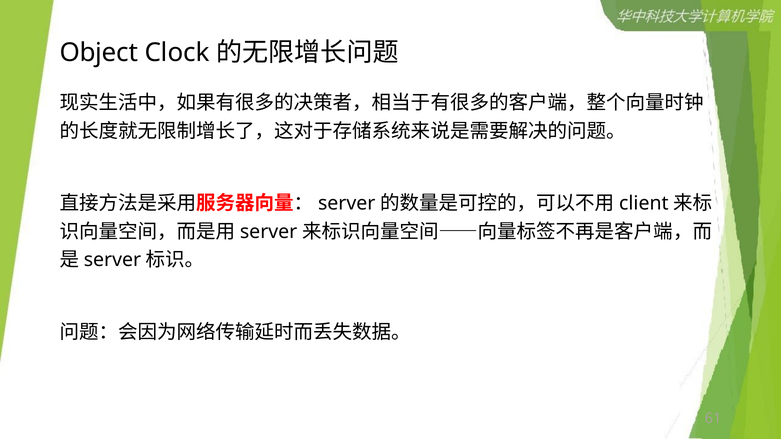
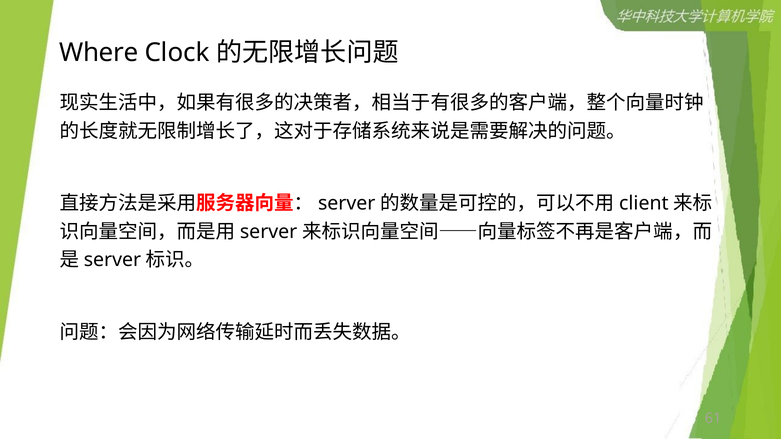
Object: Object -> Where
